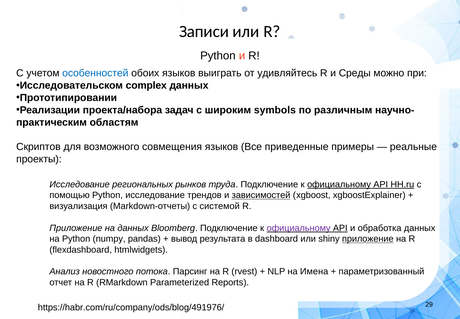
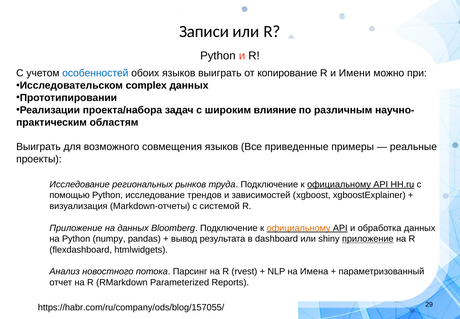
удивляйтесь: удивляйтесь -> копирование
Среды: Среды -> Имени
symbols: symbols -> влияние
Скриптов at (38, 147): Скриптов -> Выиграть
зависимостей underline: present -> none
официальному at (299, 228) colour: purple -> orange
https://habr.com/ru/company/ods/blog/491976/: https://habr.com/ru/company/ods/blog/491976/ -> https://habr.com/ru/company/ods/blog/157055/
